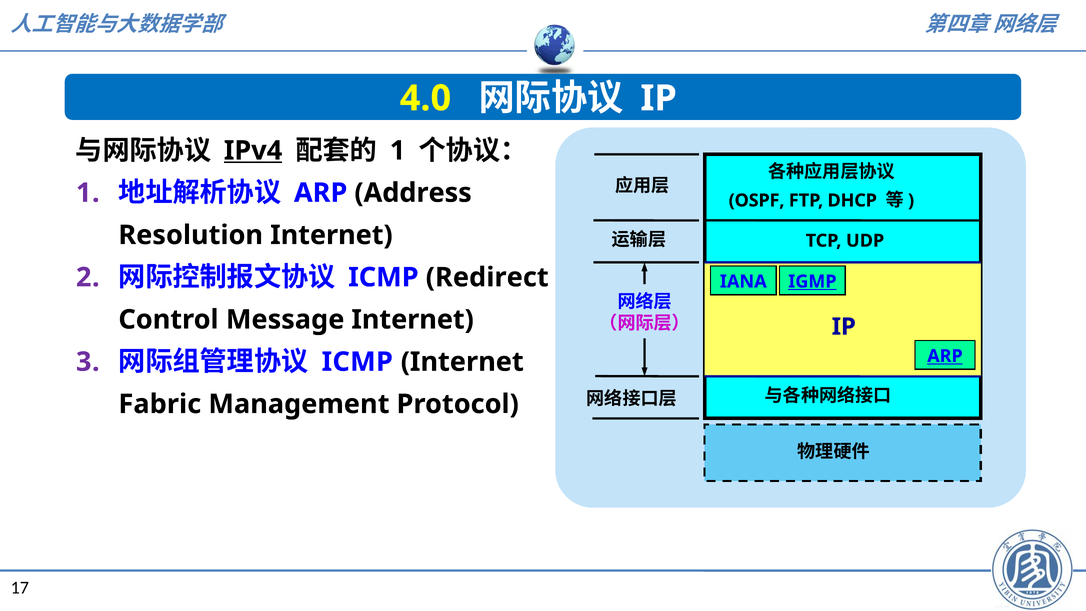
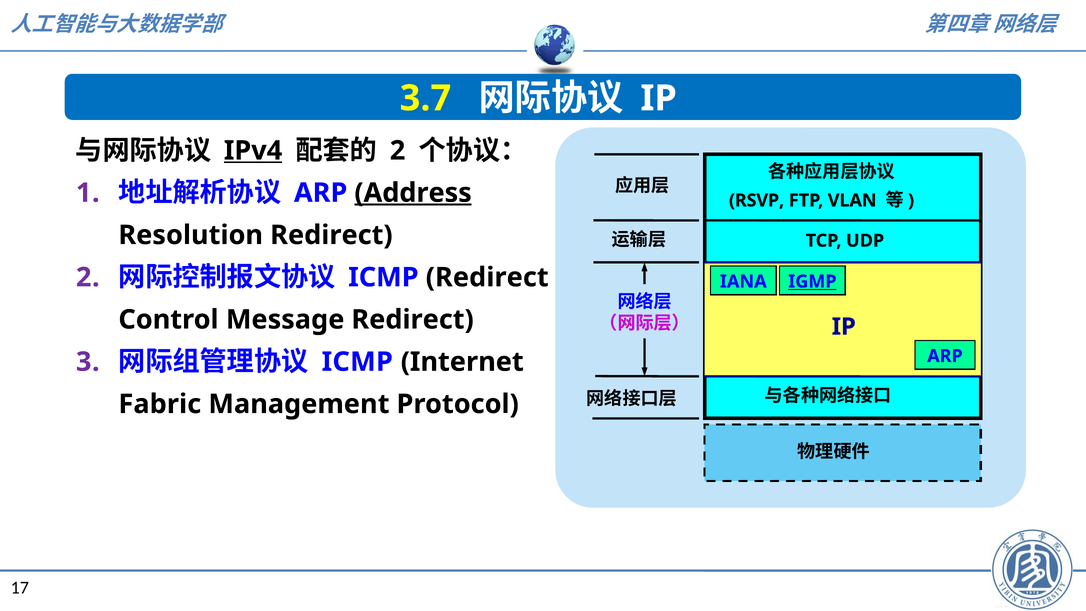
4.0: 4.0 -> 3.7
1 at (398, 151): 1 -> 2
Address underline: none -> present
OSPF: OSPF -> RSVP
DHCP: DHCP -> VLAN
Resolution Internet: Internet -> Redirect
Message Internet: Internet -> Redirect
ARP at (945, 356) underline: present -> none
